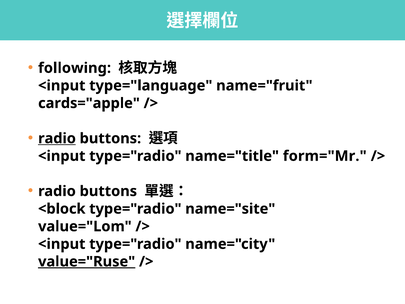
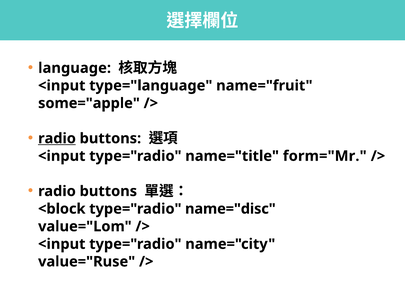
following: following -> language
cards="apple: cards="apple -> some="apple
name="site: name="site -> name="disc
value="Ruse underline: present -> none
